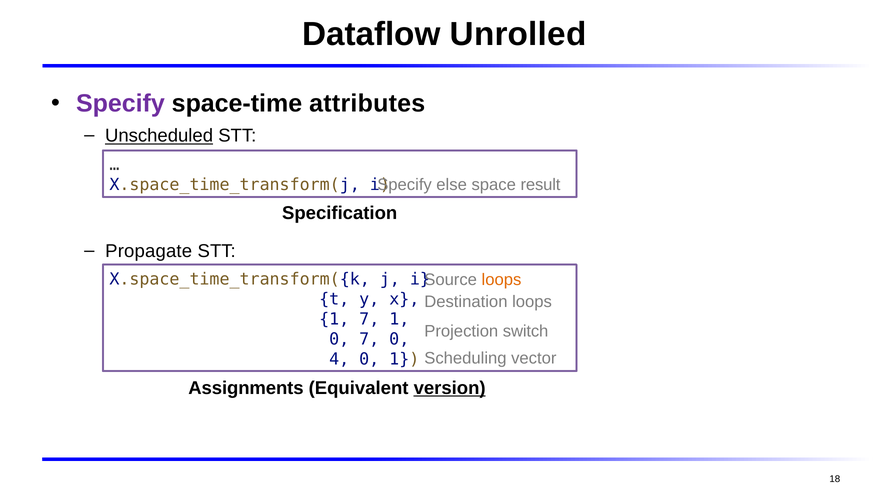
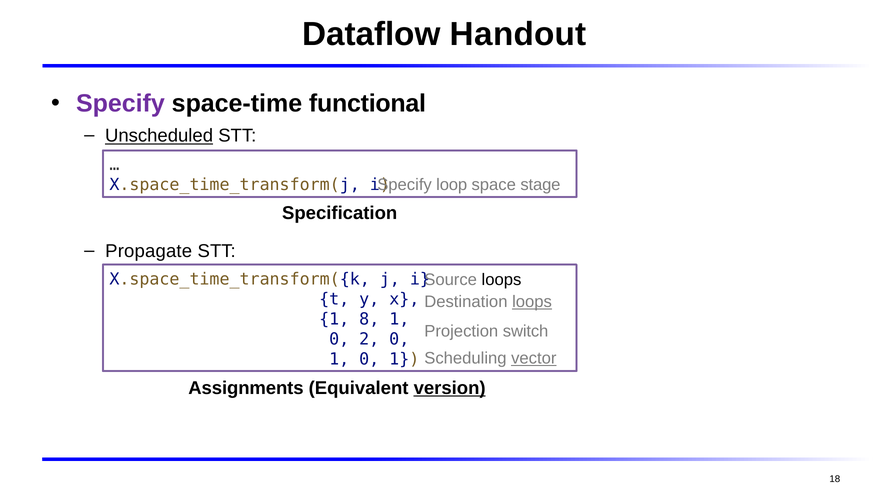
Unrolled: Unrolled -> Handout
attributes: attributes -> functional
else: else -> loop
result: result -> stage
loops at (501, 279) colour: orange -> black
loops at (532, 301) underline: none -> present
1 7: 7 -> 8
0 7: 7 -> 2
vector underline: none -> present
4 at (339, 359): 4 -> 1
